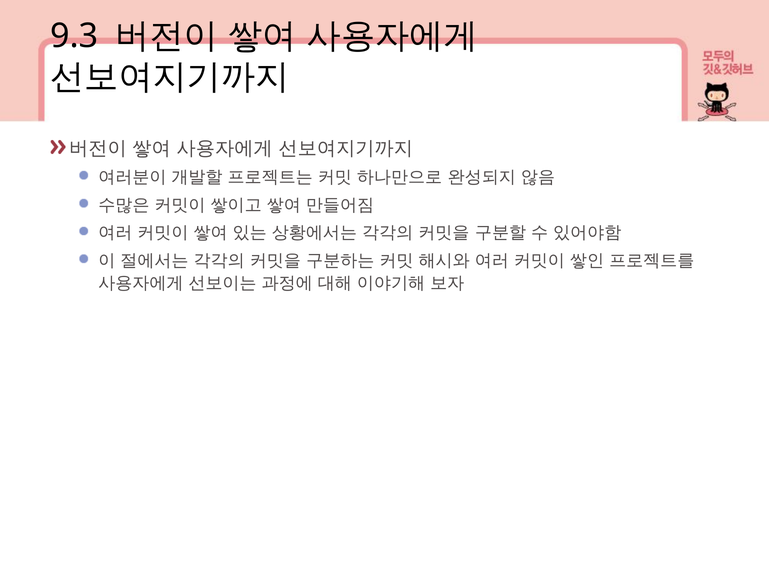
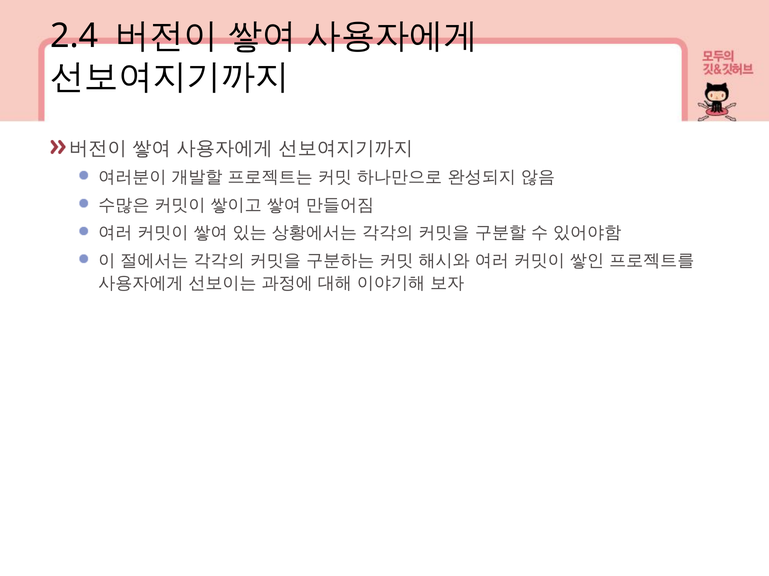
9.3: 9.3 -> 2.4
